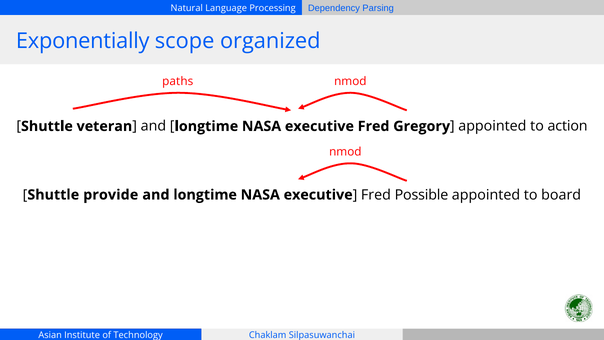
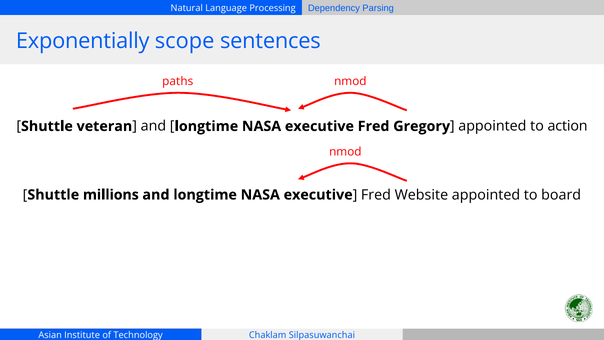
organized: organized -> sentences
provide: provide -> millions
Possible: Possible -> Website
